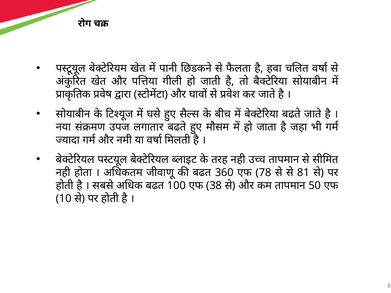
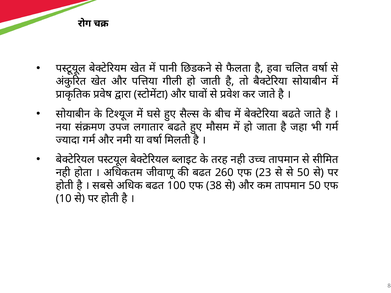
360: 360 -> 260
78: 78 -> 23
81 at (303, 173): 81 -> 50
